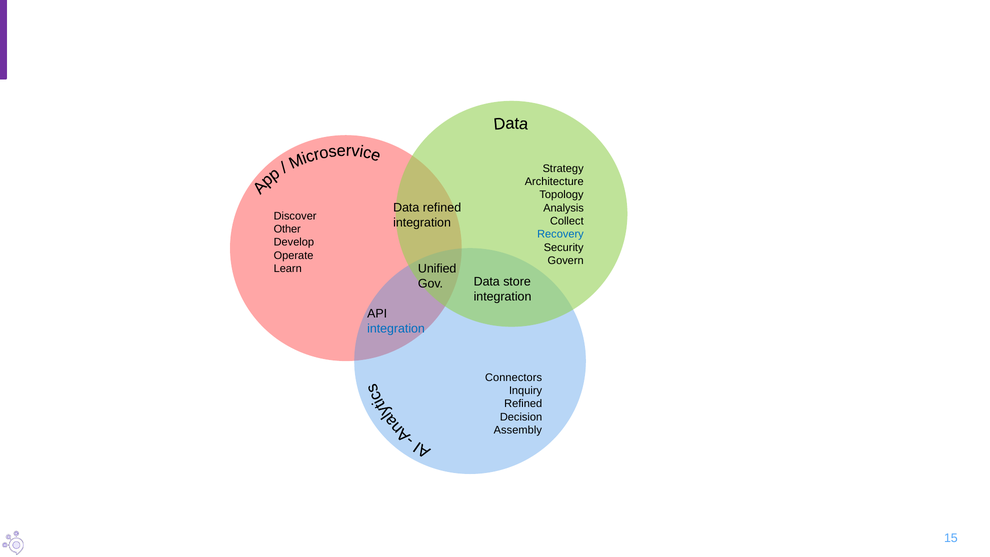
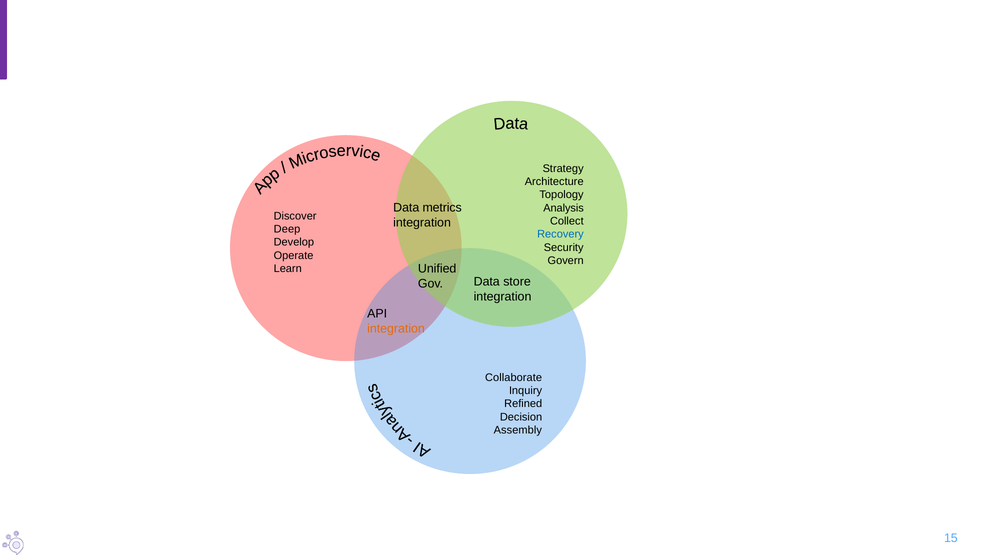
Data refined: refined -> metrics
Other: Other -> Deep
integration at (396, 328) colour: blue -> orange
Connectors: Connectors -> Collaborate
